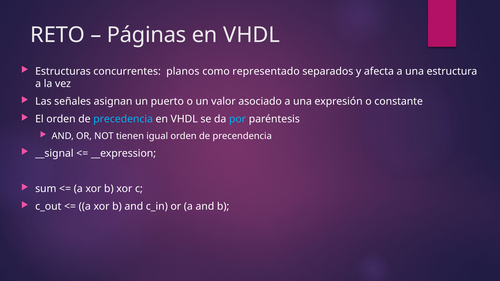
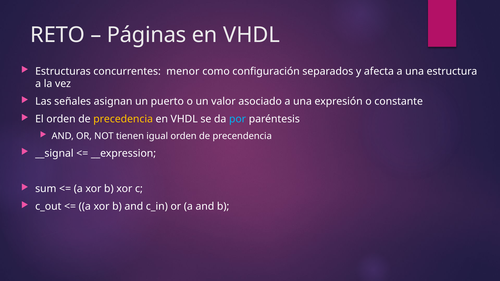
planos: planos -> menor
representado: representado -> configuración
precedencia colour: light blue -> yellow
